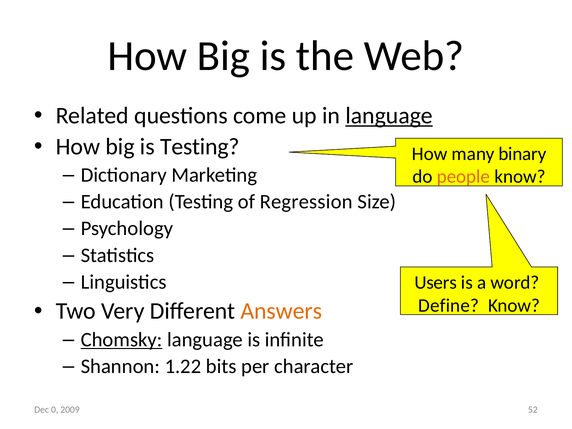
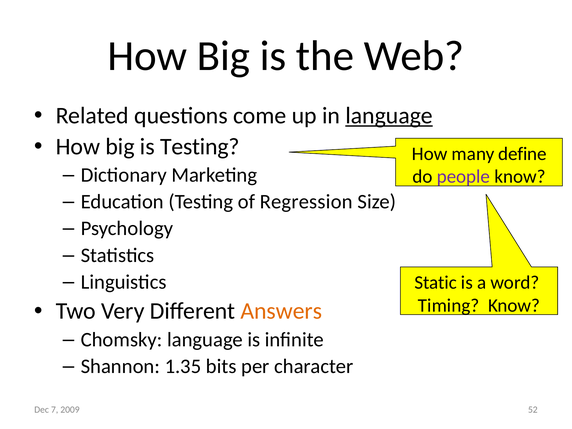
binary: binary -> define
people colour: orange -> purple
Users: Users -> Static
Define: Define -> Timing
Chomsky underline: present -> none
1.22: 1.22 -> 1.35
0: 0 -> 7
